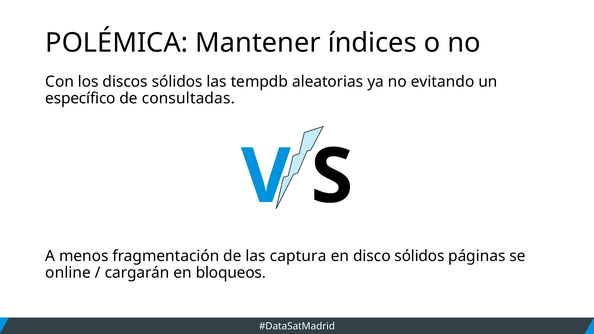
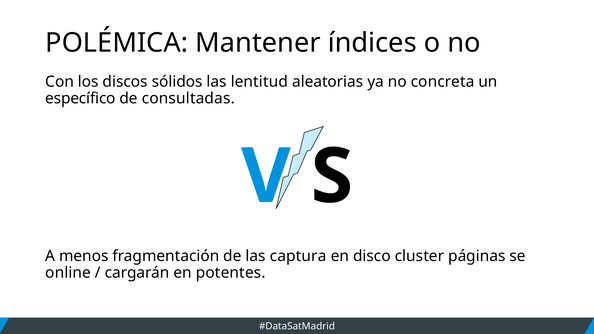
tempdb: tempdb -> lentitud
evitando: evitando -> concreta
disco sólidos: sólidos -> cluster
bloqueos: bloqueos -> potentes
